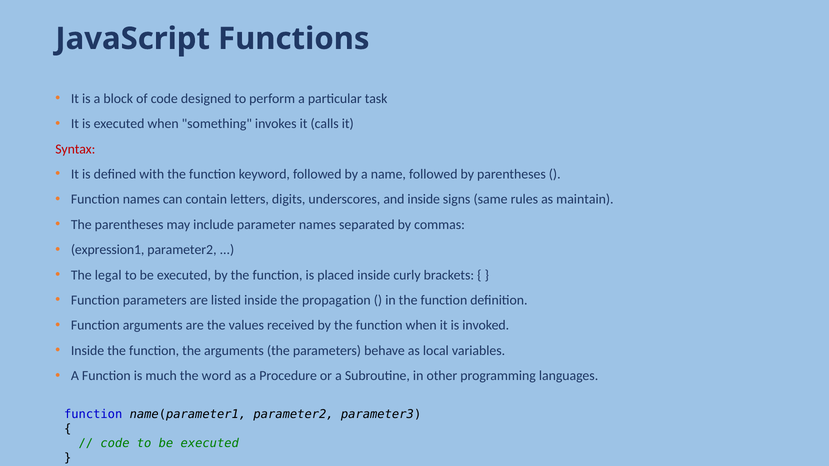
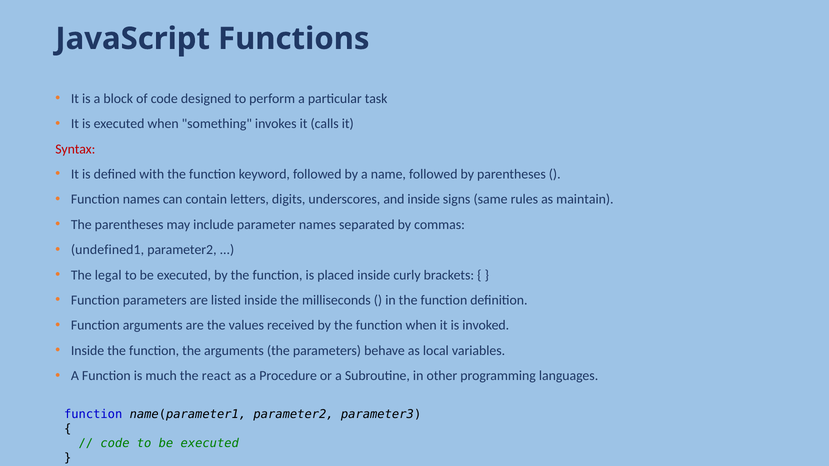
expression1: expression1 -> undefined1
propagation: propagation -> milliseconds
word: word -> react
